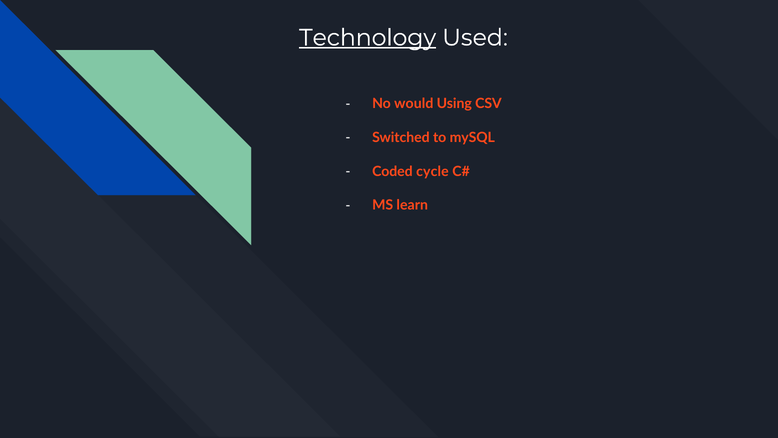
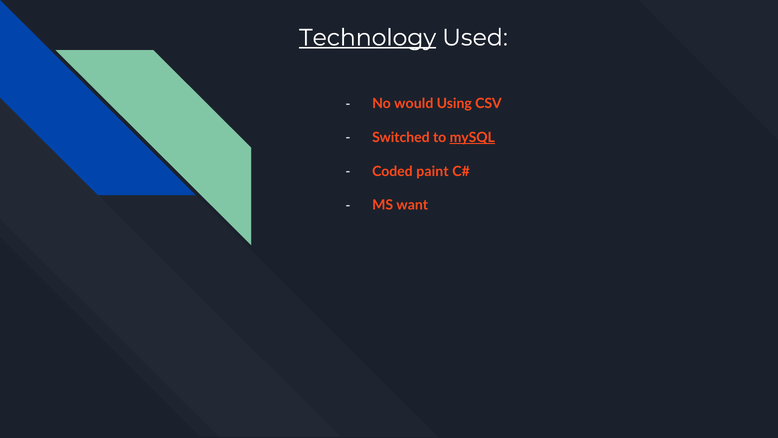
mySQL underline: none -> present
cycle: cycle -> paint
learn: learn -> want
